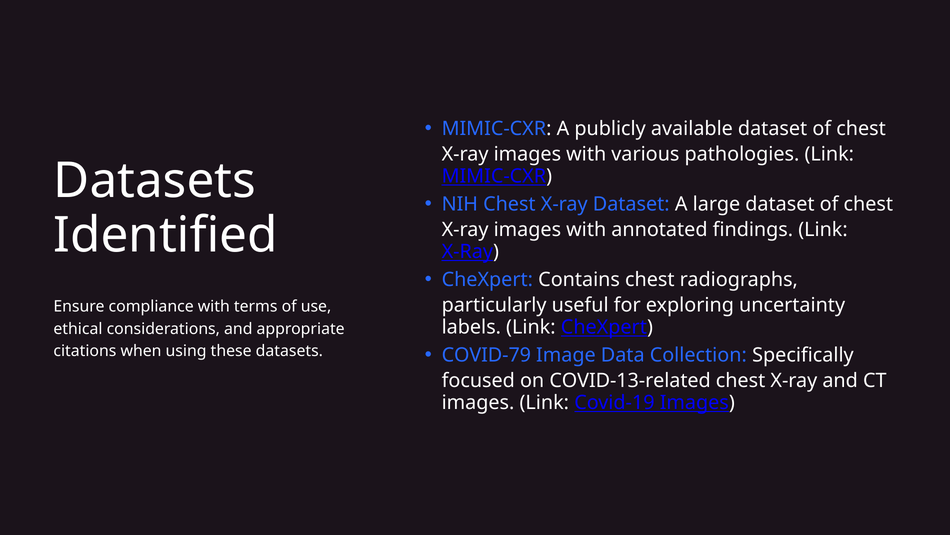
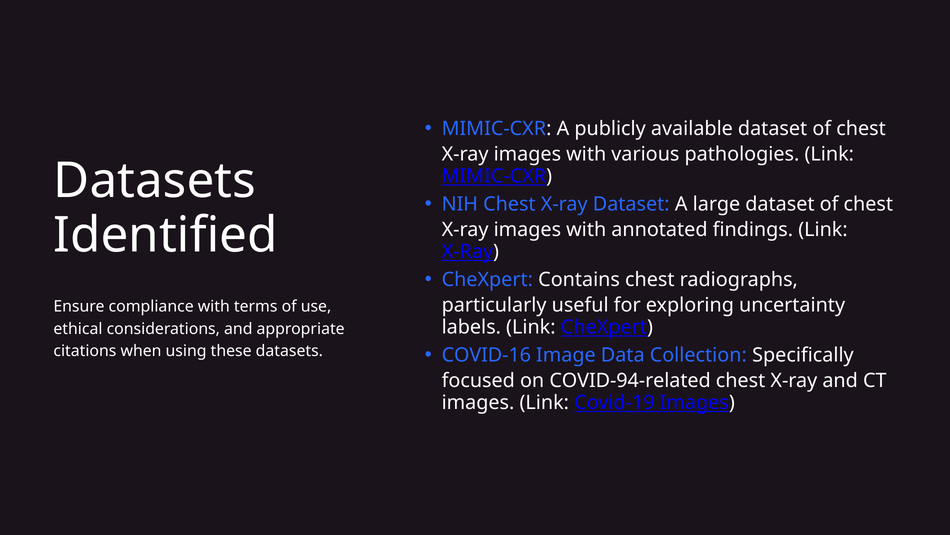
COVID-79: COVID-79 -> COVID-16
COVID-13-related: COVID-13-related -> COVID-94-related
